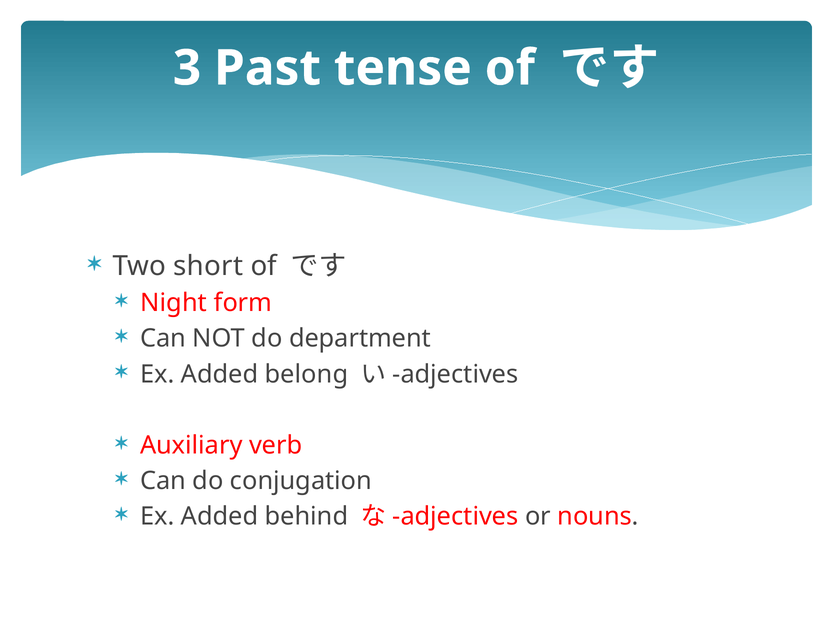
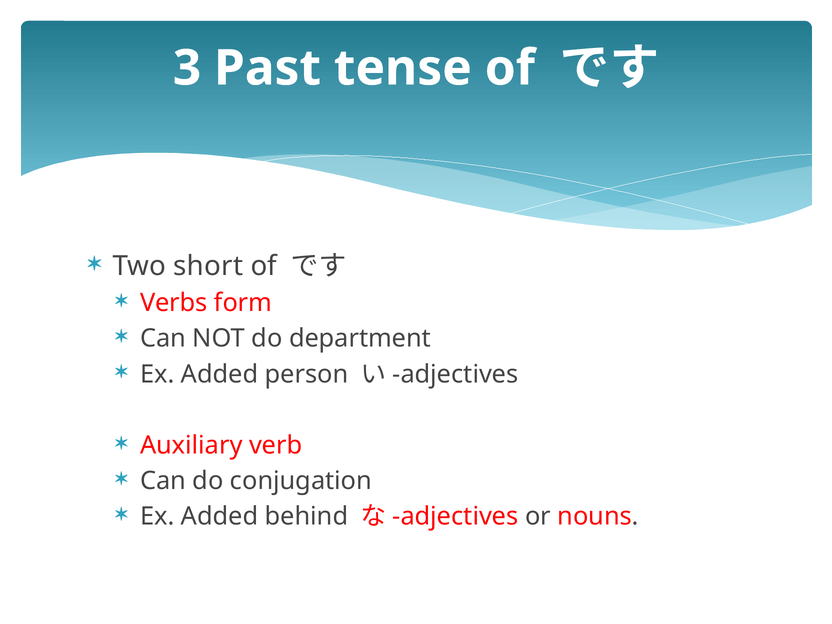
Night: Night -> Verbs
belong: belong -> person
